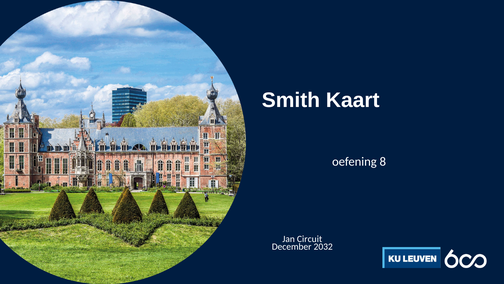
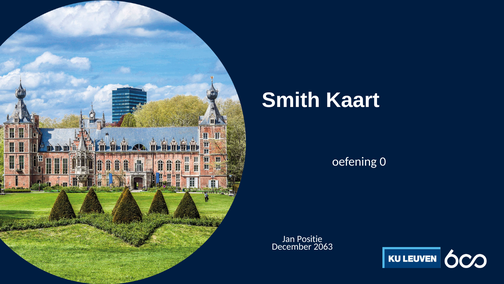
8: 8 -> 0
Circuit: Circuit -> Positie
2032: 2032 -> 2063
